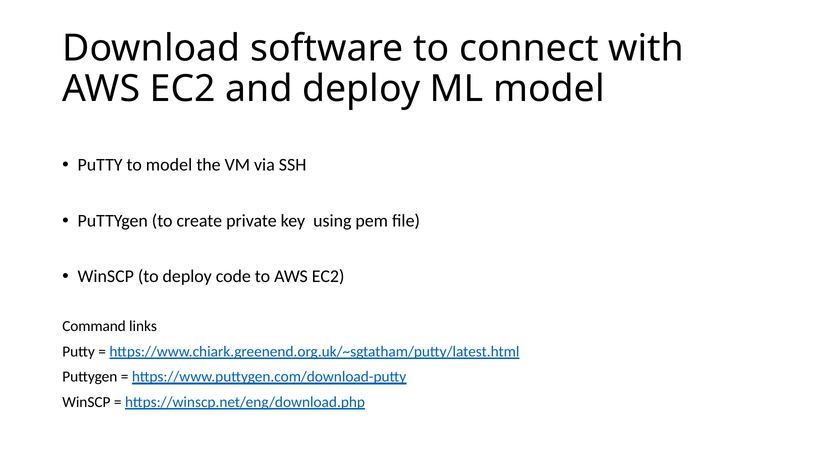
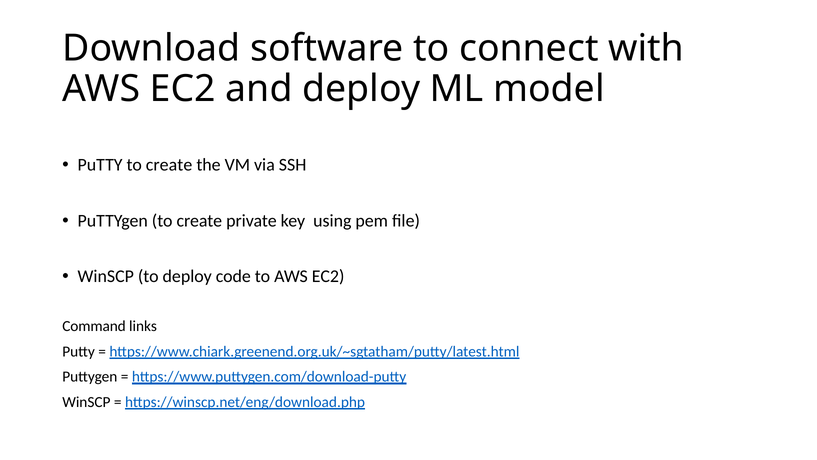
PuTTY to model: model -> create
